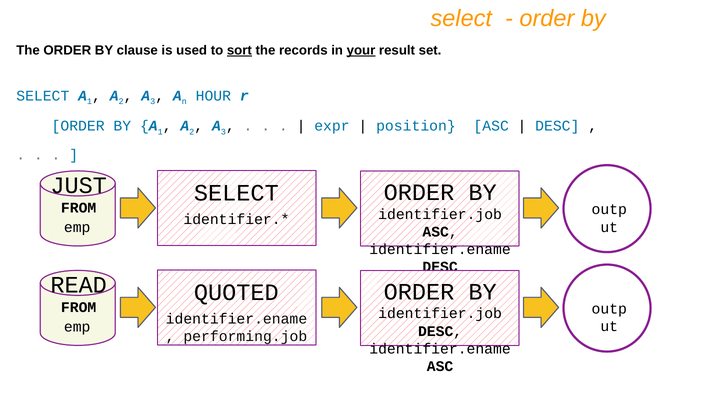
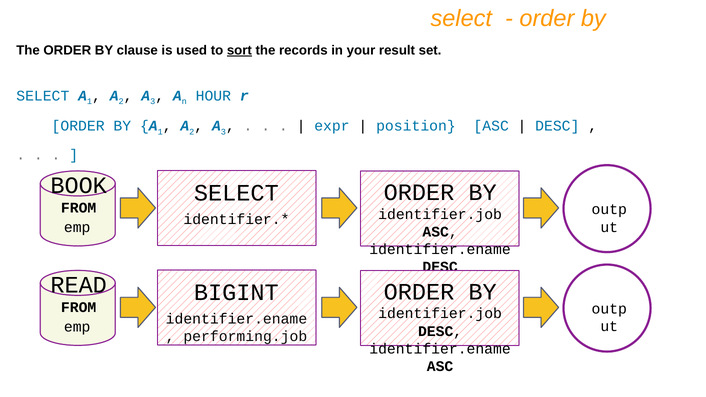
your underline: present -> none
JUST: JUST -> BOOK
QUOTED: QUOTED -> BIGINT
